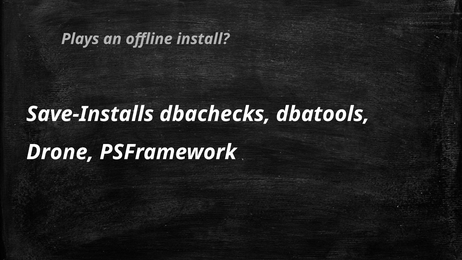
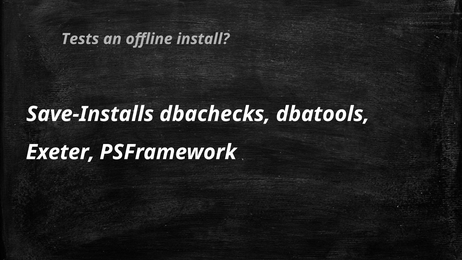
Plays: Plays -> Tests
Drone: Drone -> Exeter
